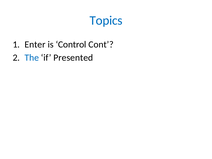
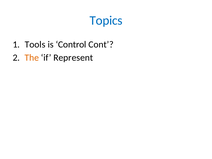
Enter: Enter -> Tools
The colour: blue -> orange
Presented: Presented -> Represent
